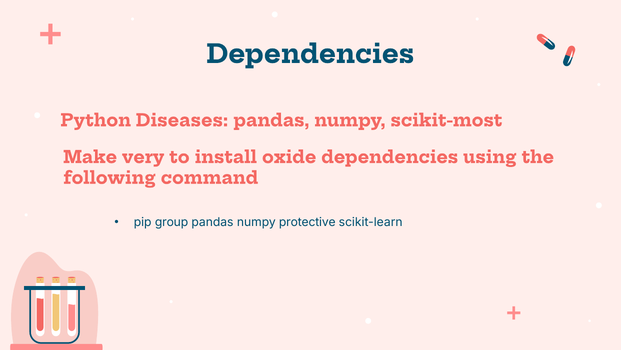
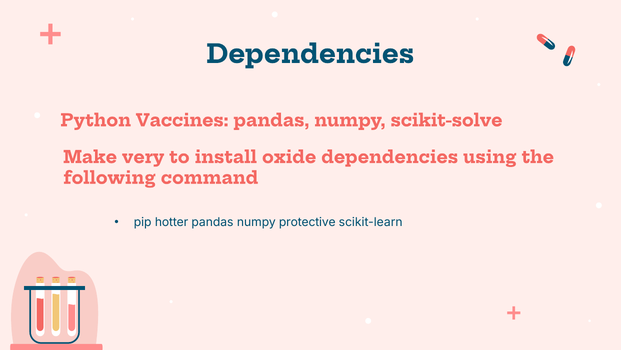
Diseases: Diseases -> Vaccines
scikit-most: scikit-most -> scikit-solve
group: group -> hotter
